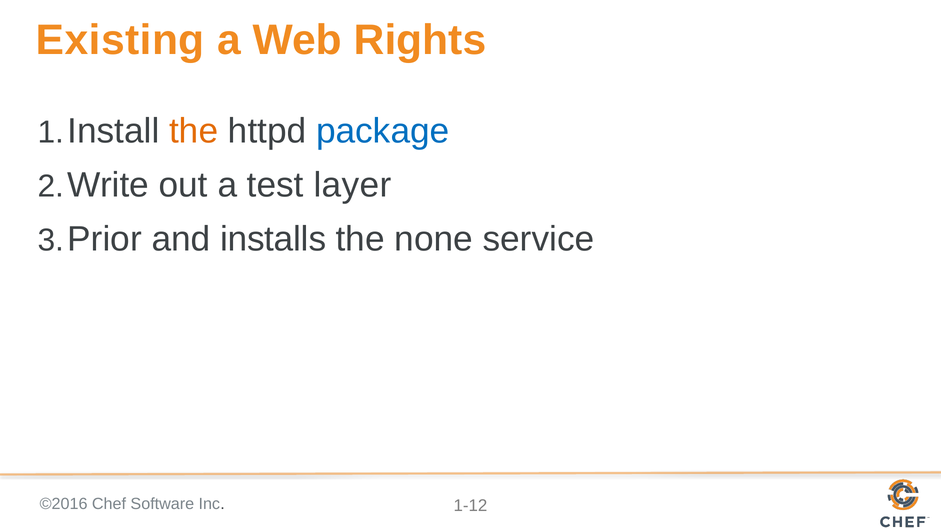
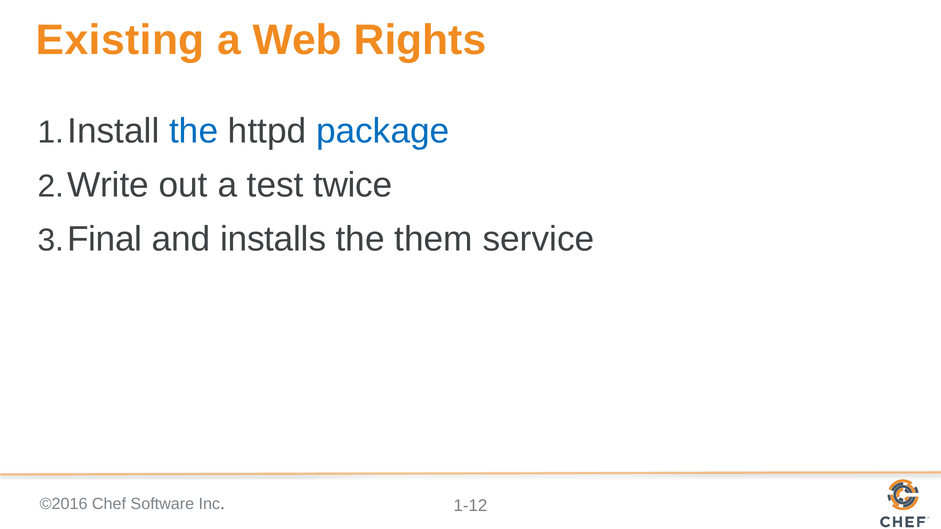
the at (194, 131) colour: orange -> blue
layer: layer -> twice
Prior: Prior -> Final
none: none -> them
